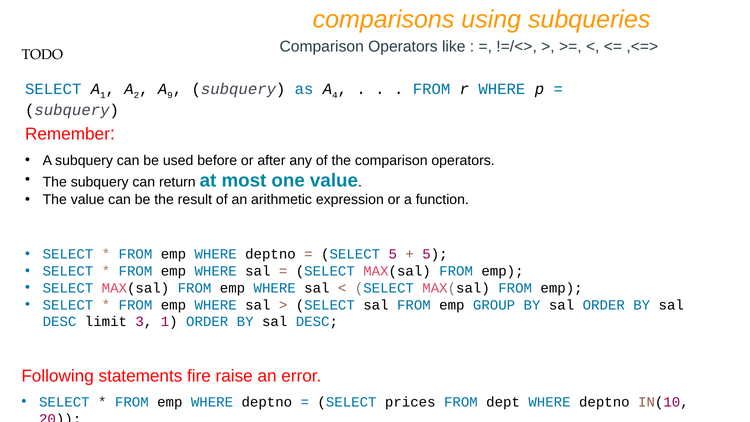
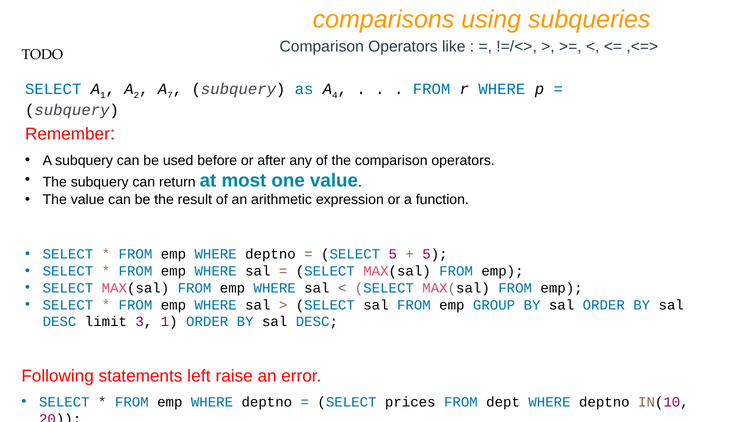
9: 9 -> 7
fire: fire -> left
